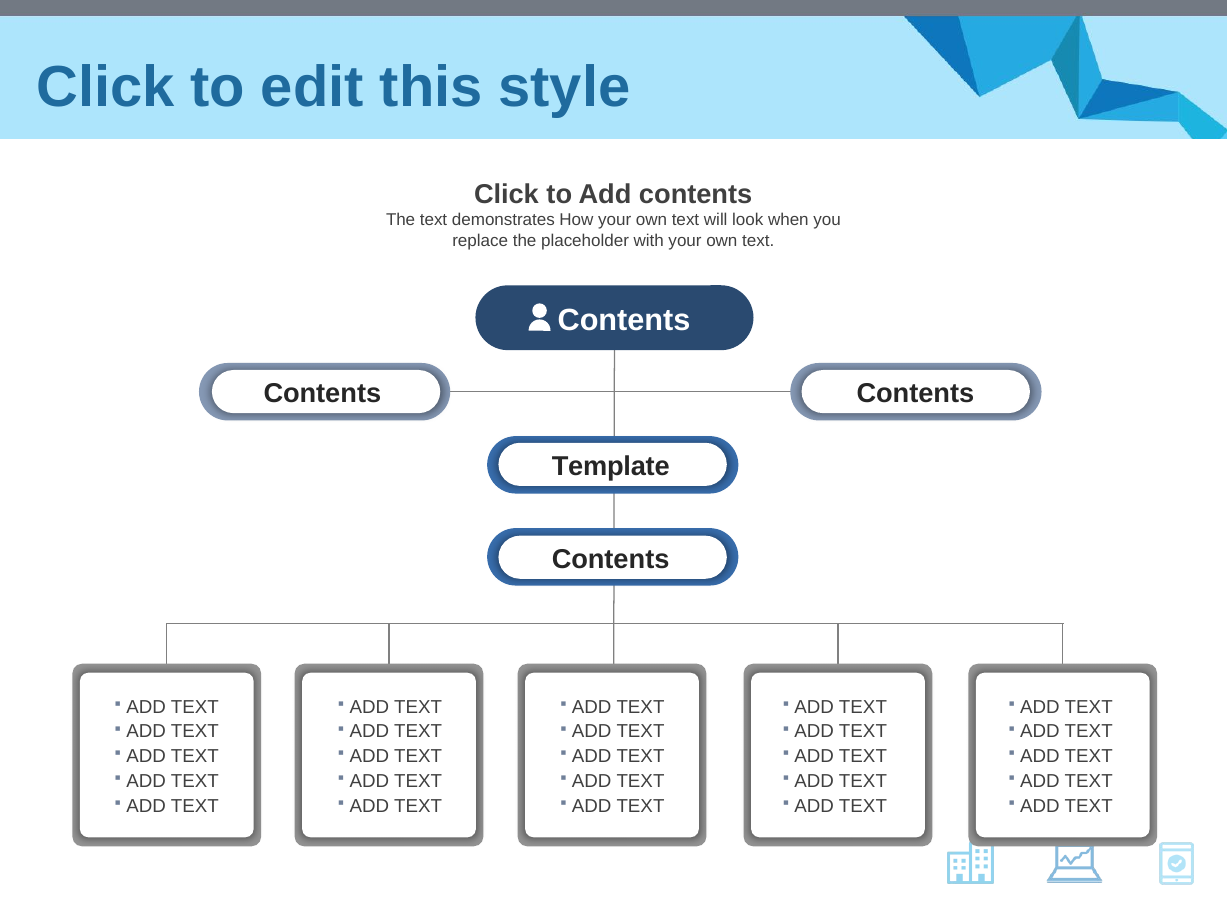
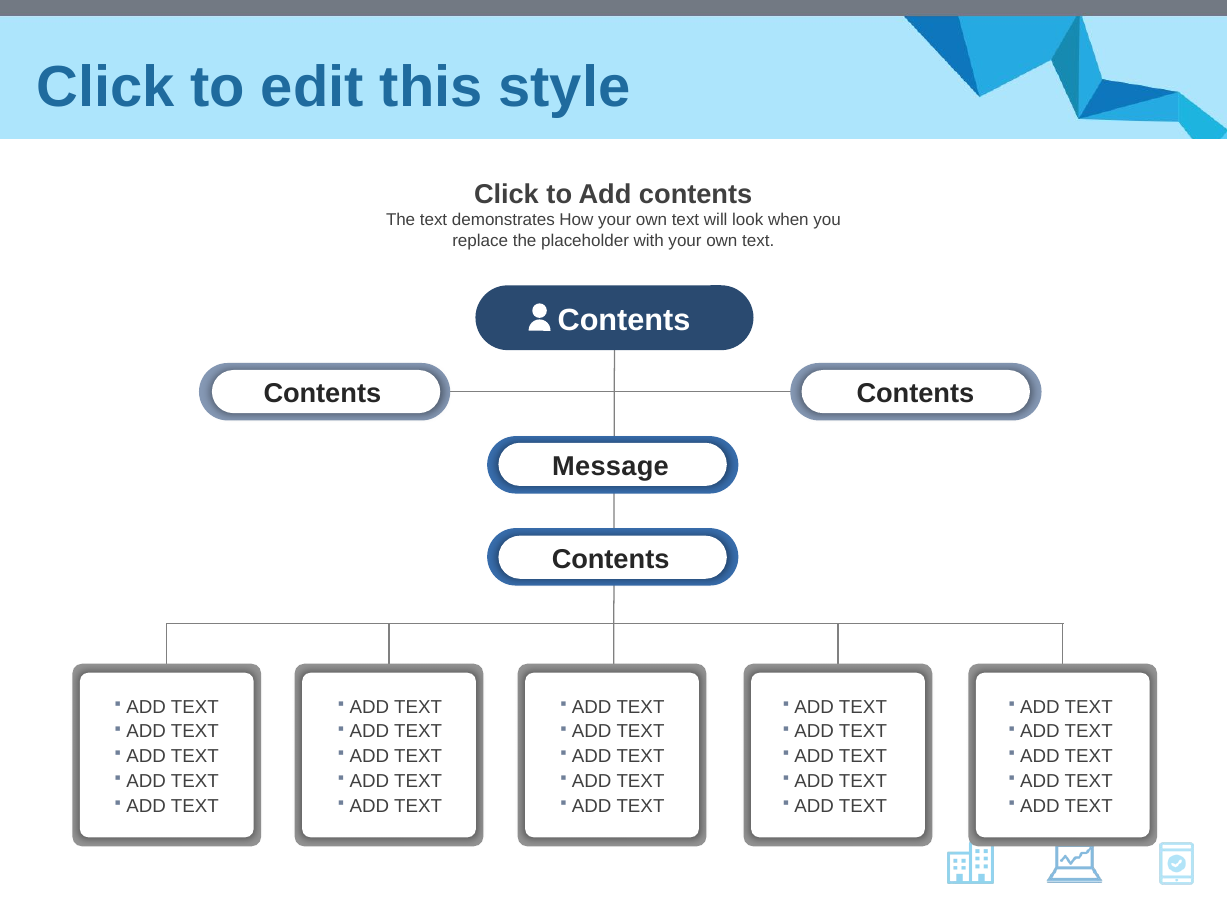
Template: Template -> Message
